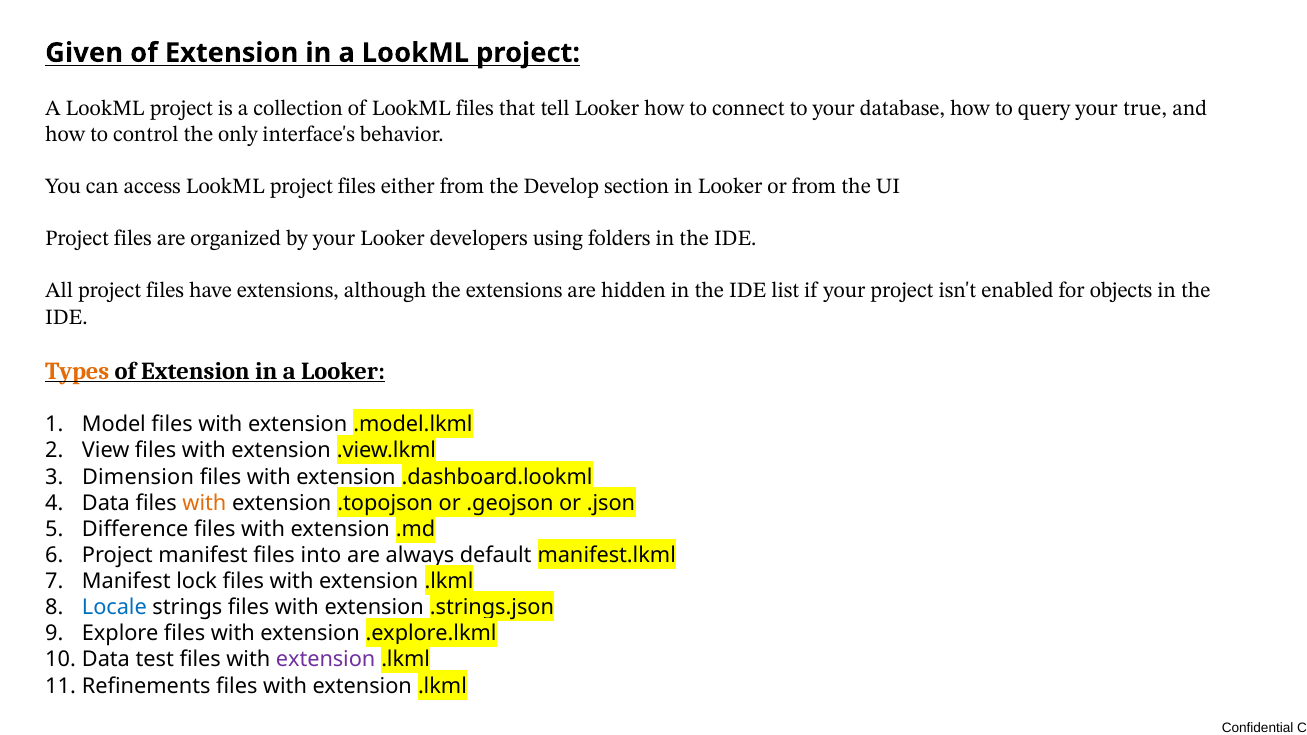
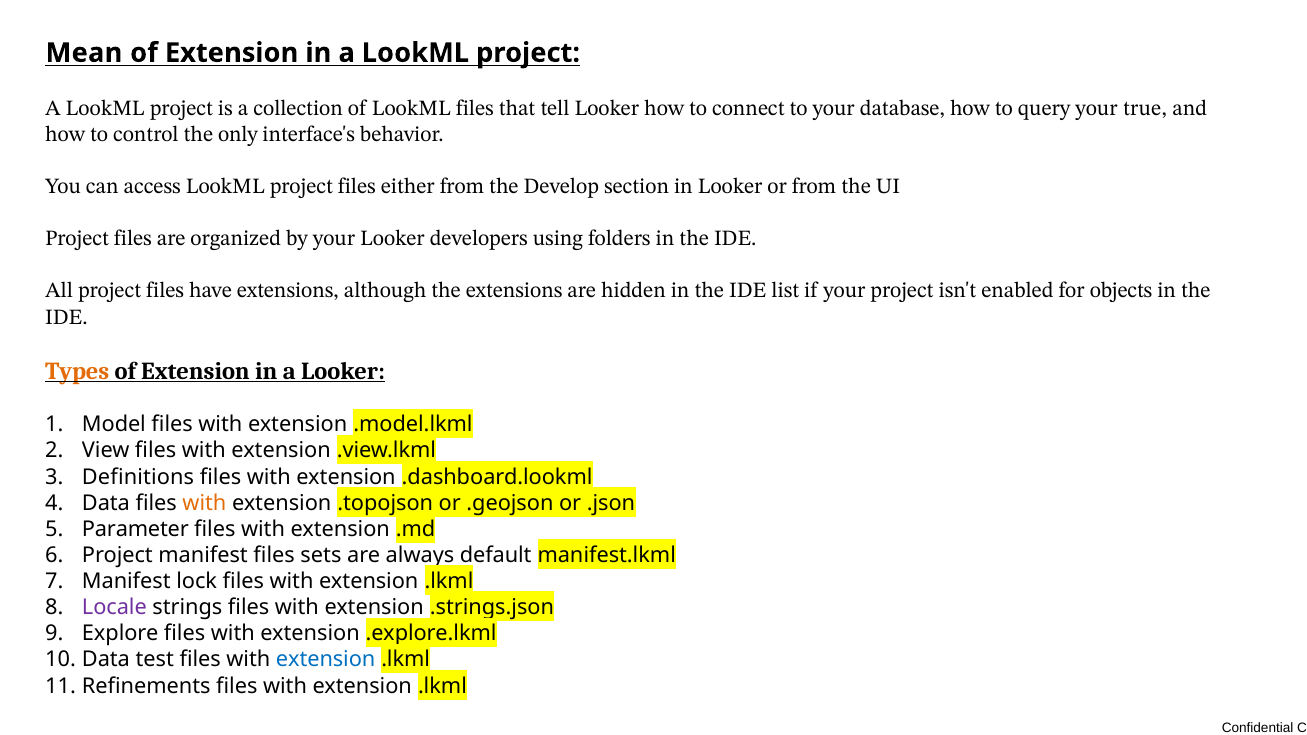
Given: Given -> Mean
Dimension: Dimension -> Definitions
Difference: Difference -> Parameter
into: into -> sets
Locale colour: blue -> purple
extension at (326, 660) colour: purple -> blue
